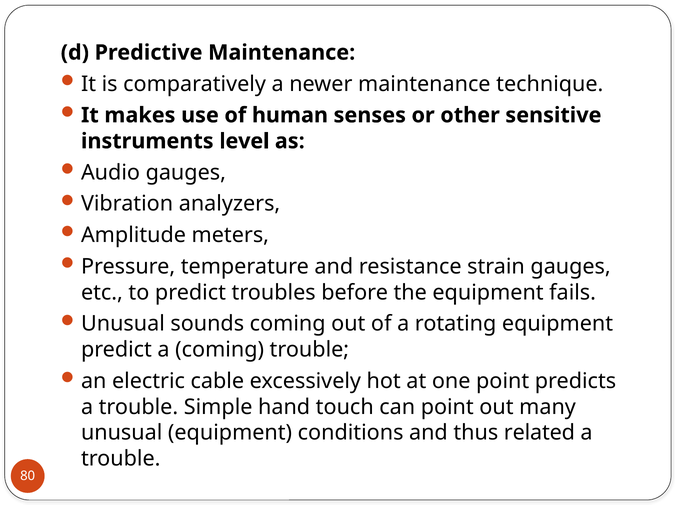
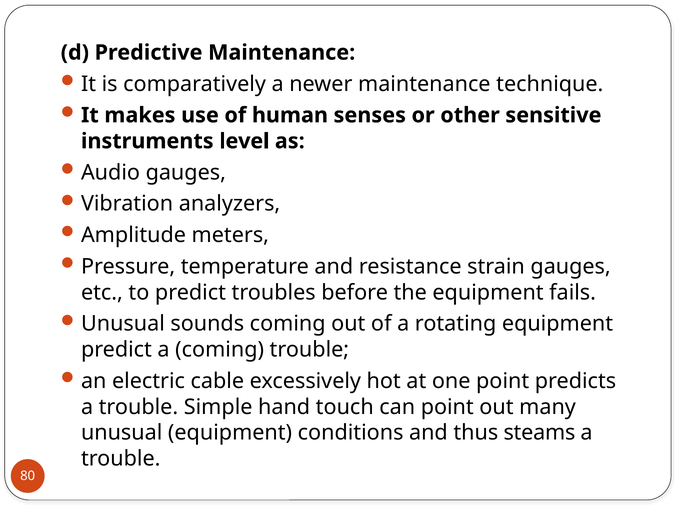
related: related -> steams
